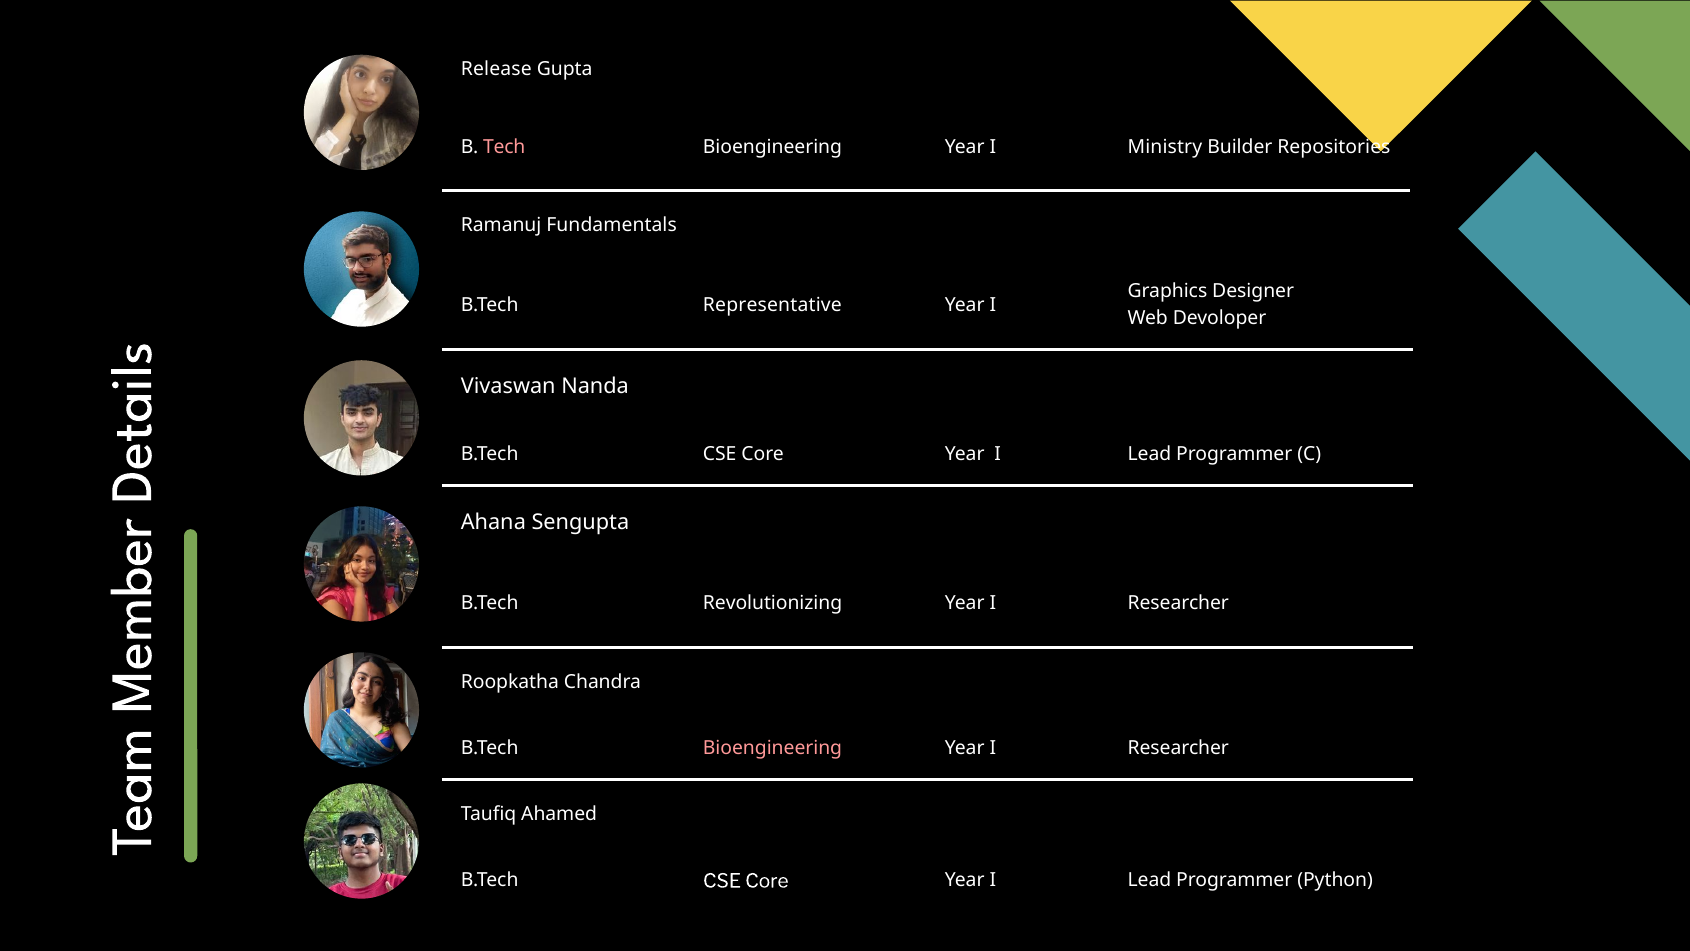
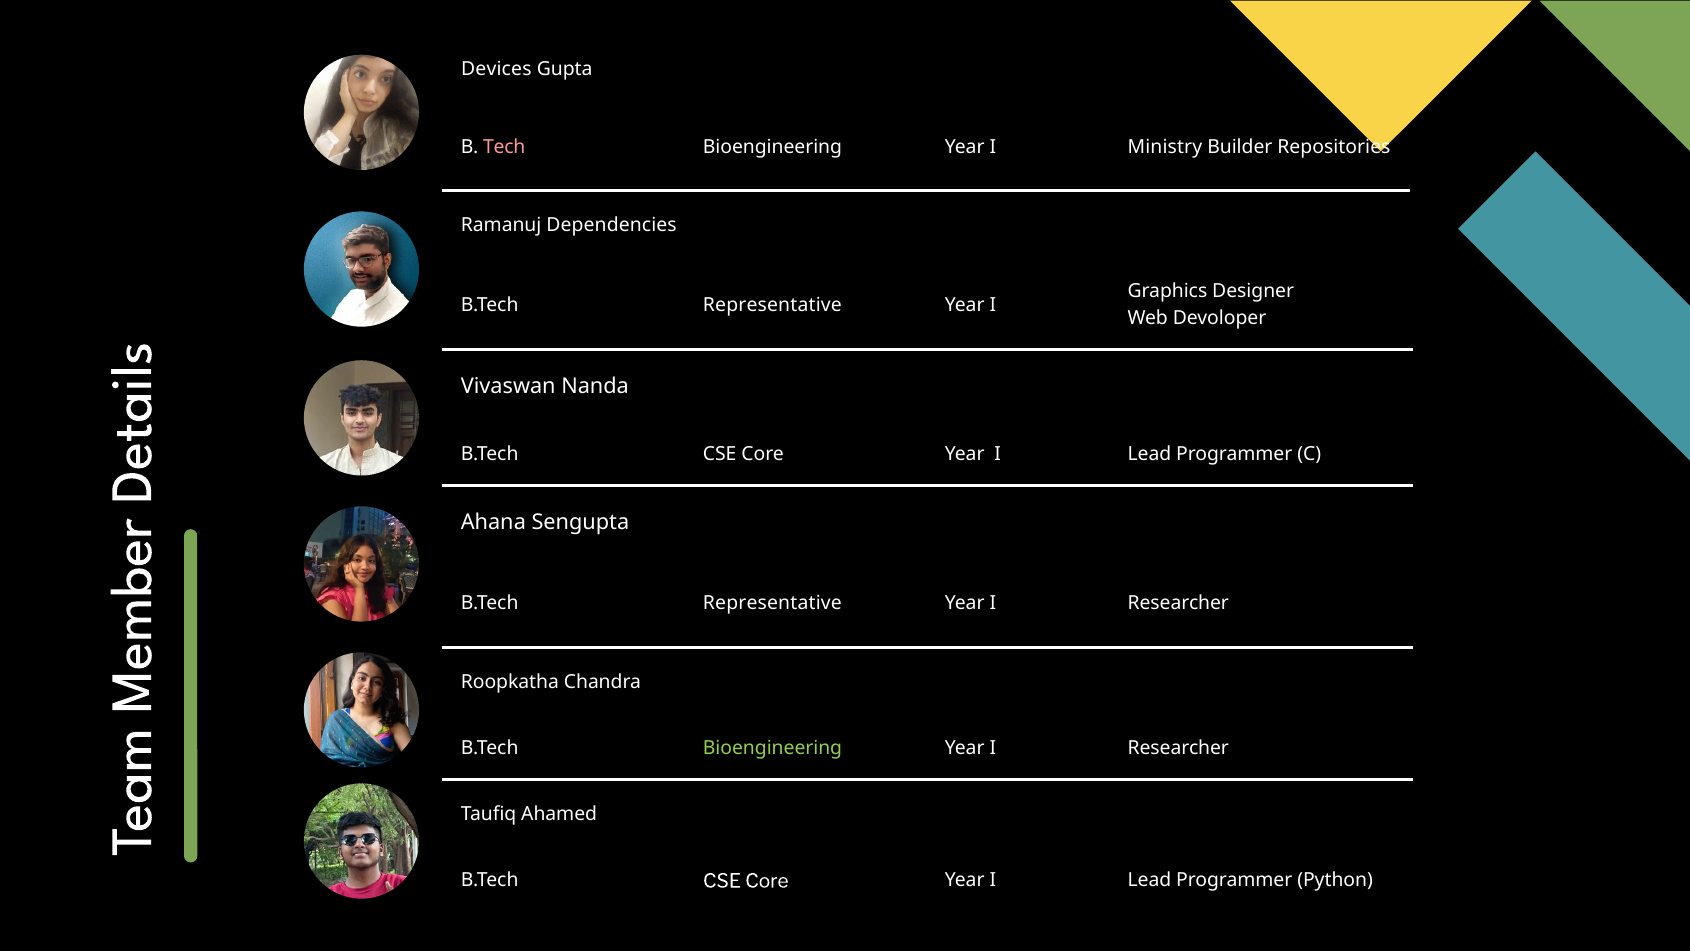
Release: Release -> Devices
Fundamentals: Fundamentals -> Dependencies
Revolutionizing at (773, 603): Revolutionizing -> Representative
Bioengineering at (773, 748) colour: pink -> light green
